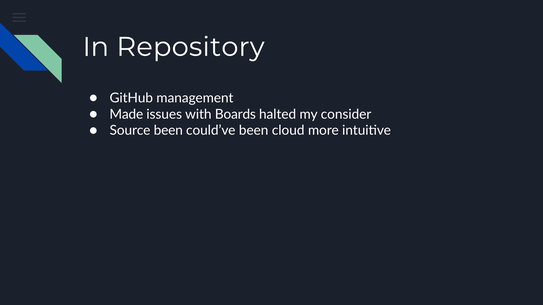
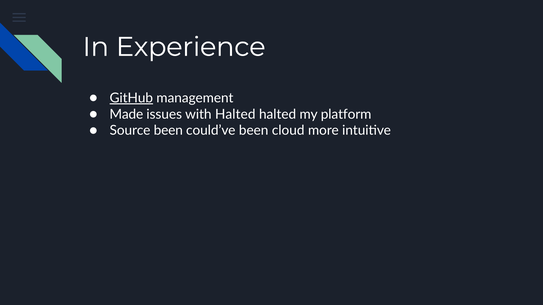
Repository: Repository -> Experience
GitHub underline: none -> present
with Boards: Boards -> Halted
consider: consider -> platform
